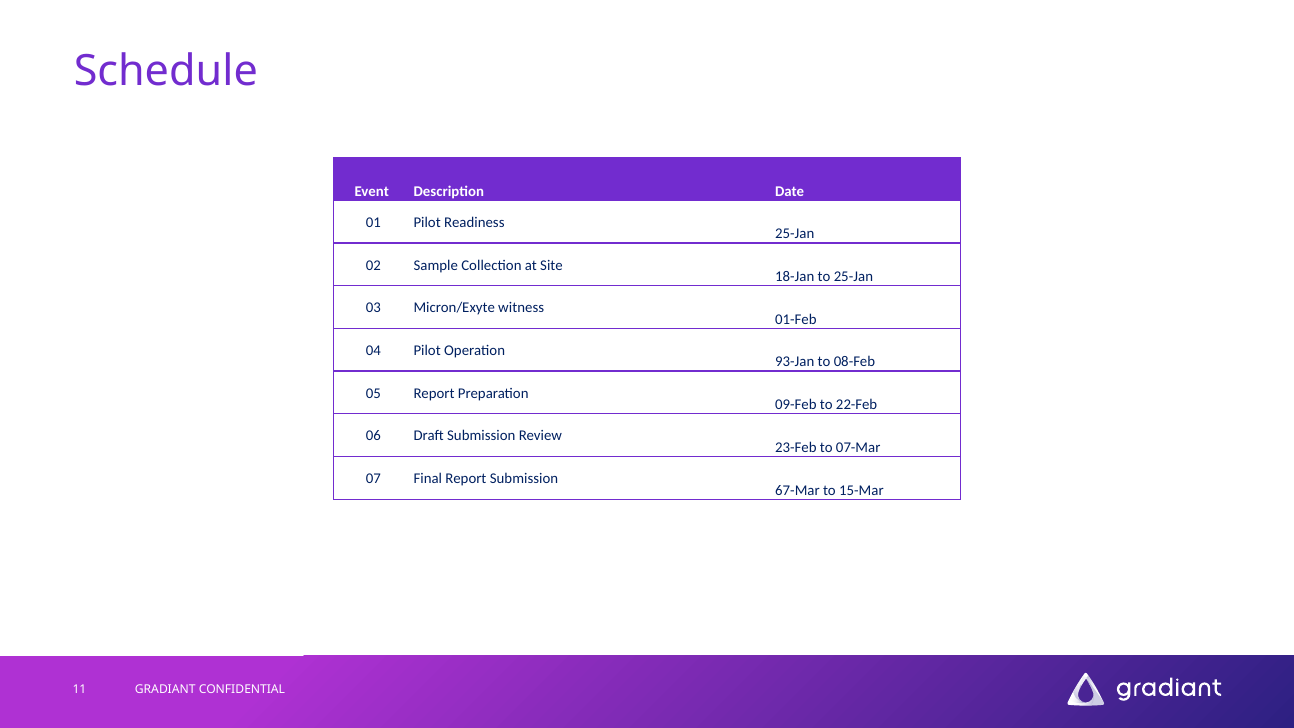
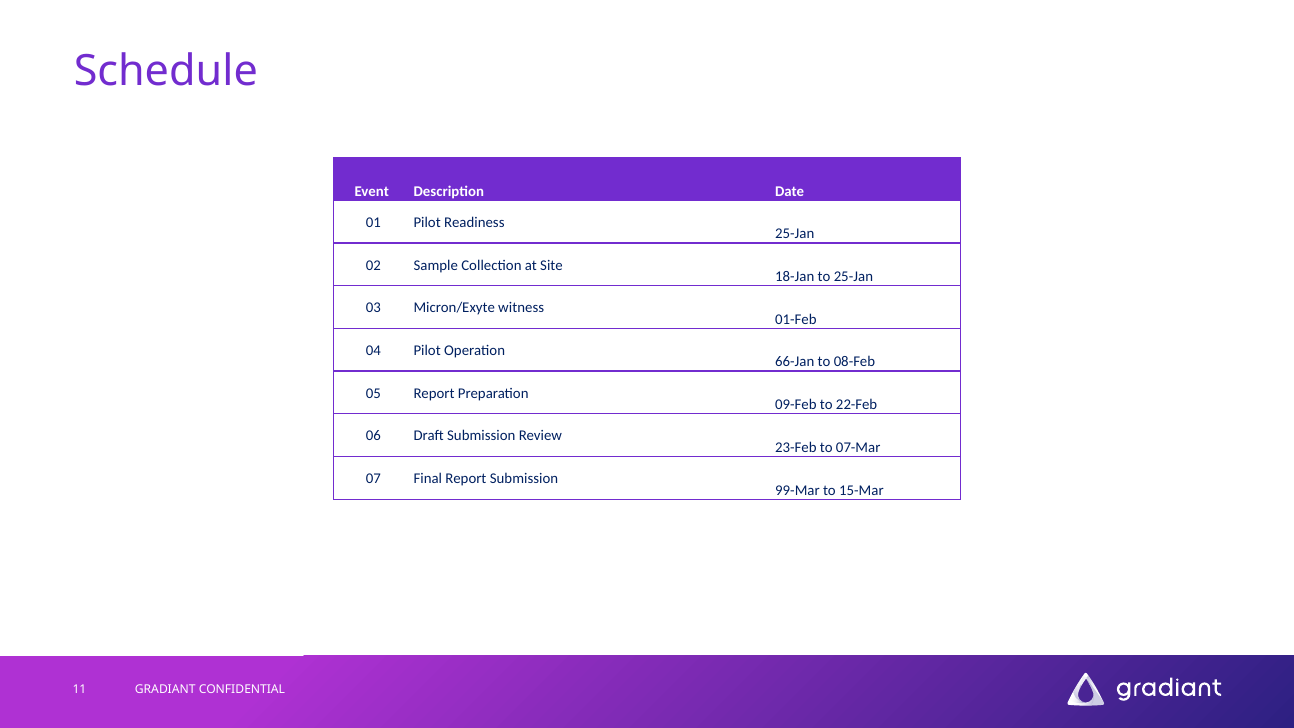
93-Jan: 93-Jan -> 66-Jan
67-Mar: 67-Mar -> 99-Mar
